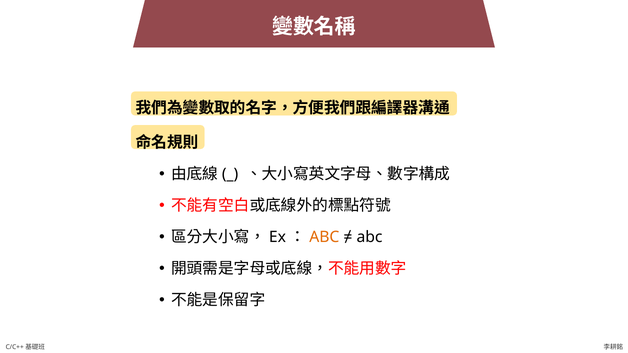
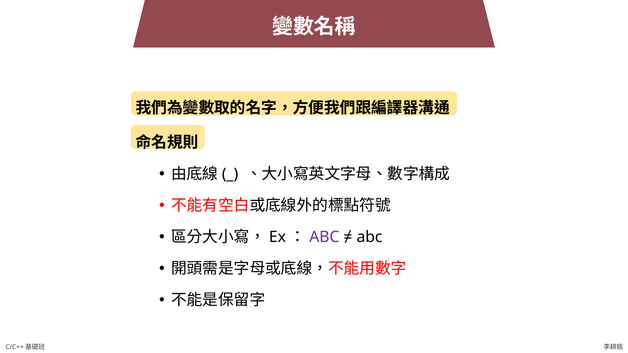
ABC at (324, 237) colour: orange -> purple
